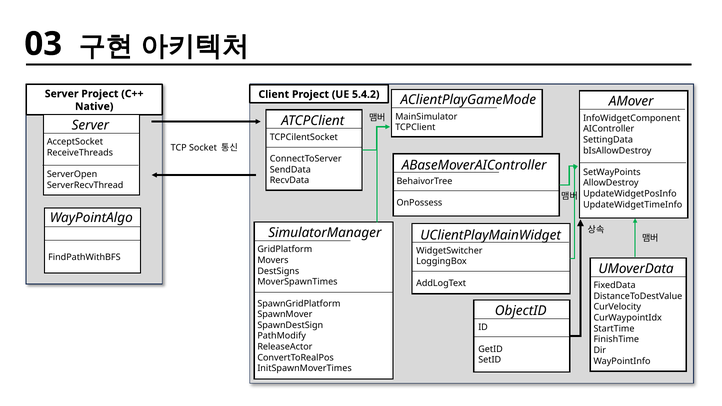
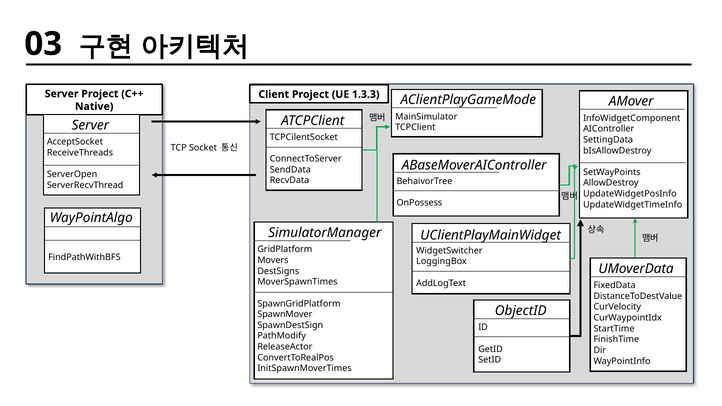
5.4.2: 5.4.2 -> 1.3.3
